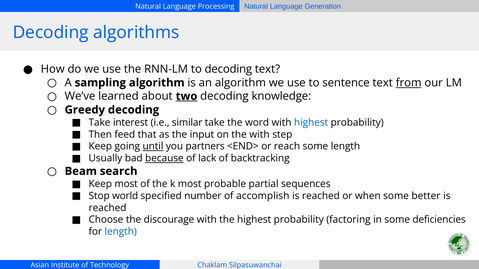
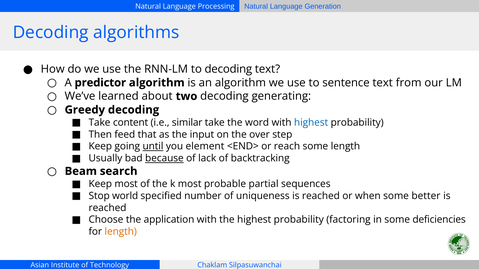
sampling: sampling -> predictor
from underline: present -> none
two underline: present -> none
knowledge: knowledge -> generating
interest: interest -> content
the with: with -> over
partners: partners -> element
accomplish: accomplish -> uniqueness
discourage: discourage -> application
length at (121, 232) colour: blue -> orange
